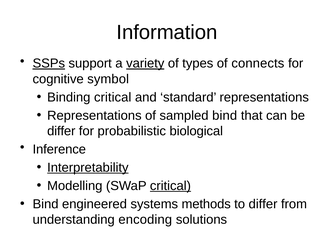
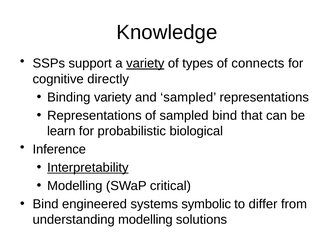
Information: Information -> Knowledge
SSPs underline: present -> none
symbol: symbol -> directly
Binding critical: critical -> variety
and standard: standard -> sampled
differ at (61, 131): differ -> learn
critical at (170, 185) underline: present -> none
methods: methods -> symbolic
understanding encoding: encoding -> modelling
